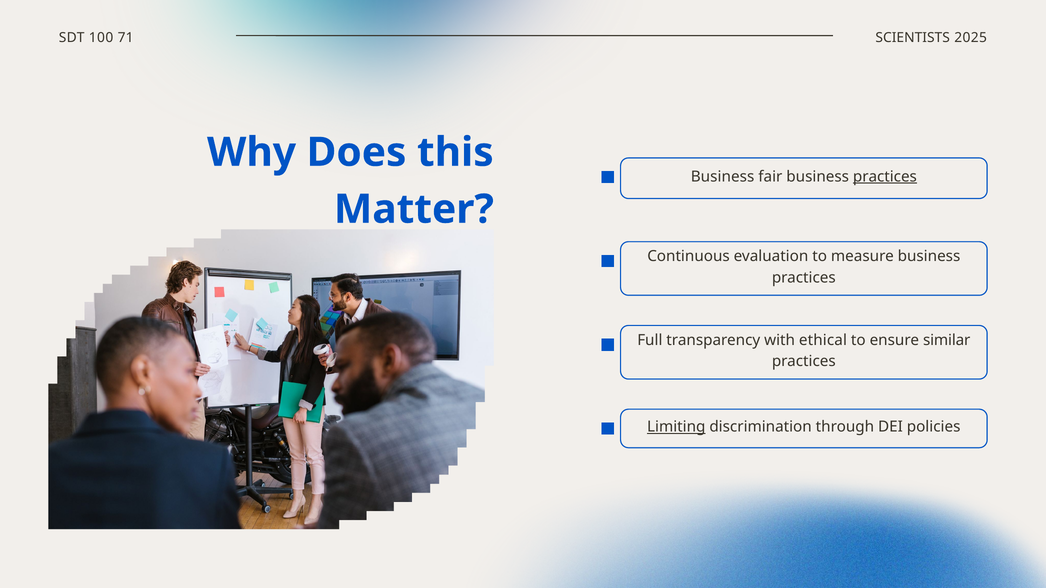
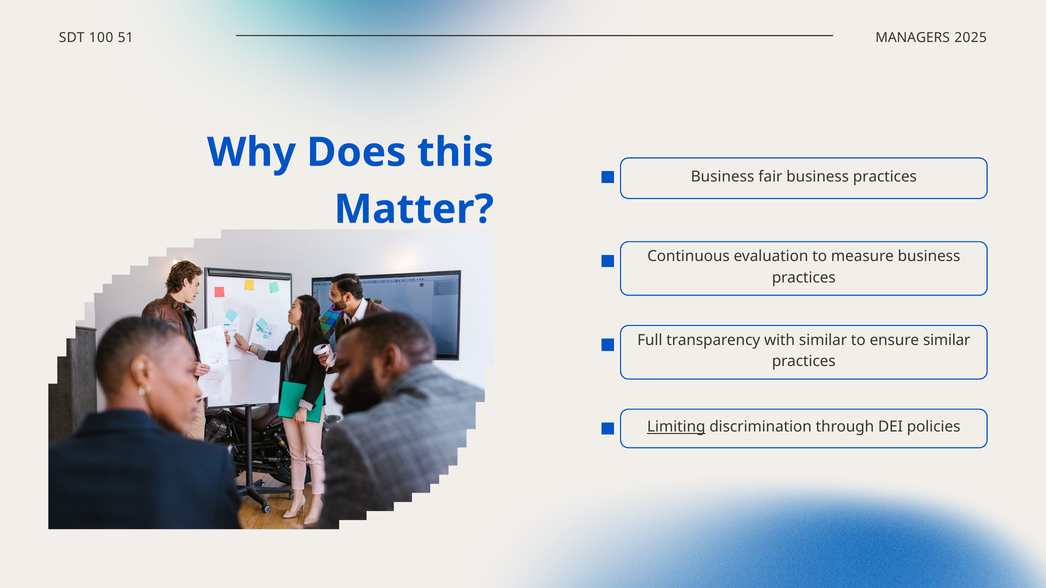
71: 71 -> 51
SCIENTISTS: SCIENTISTS -> MANAGERS
practices at (885, 177) underline: present -> none
with ethical: ethical -> similar
